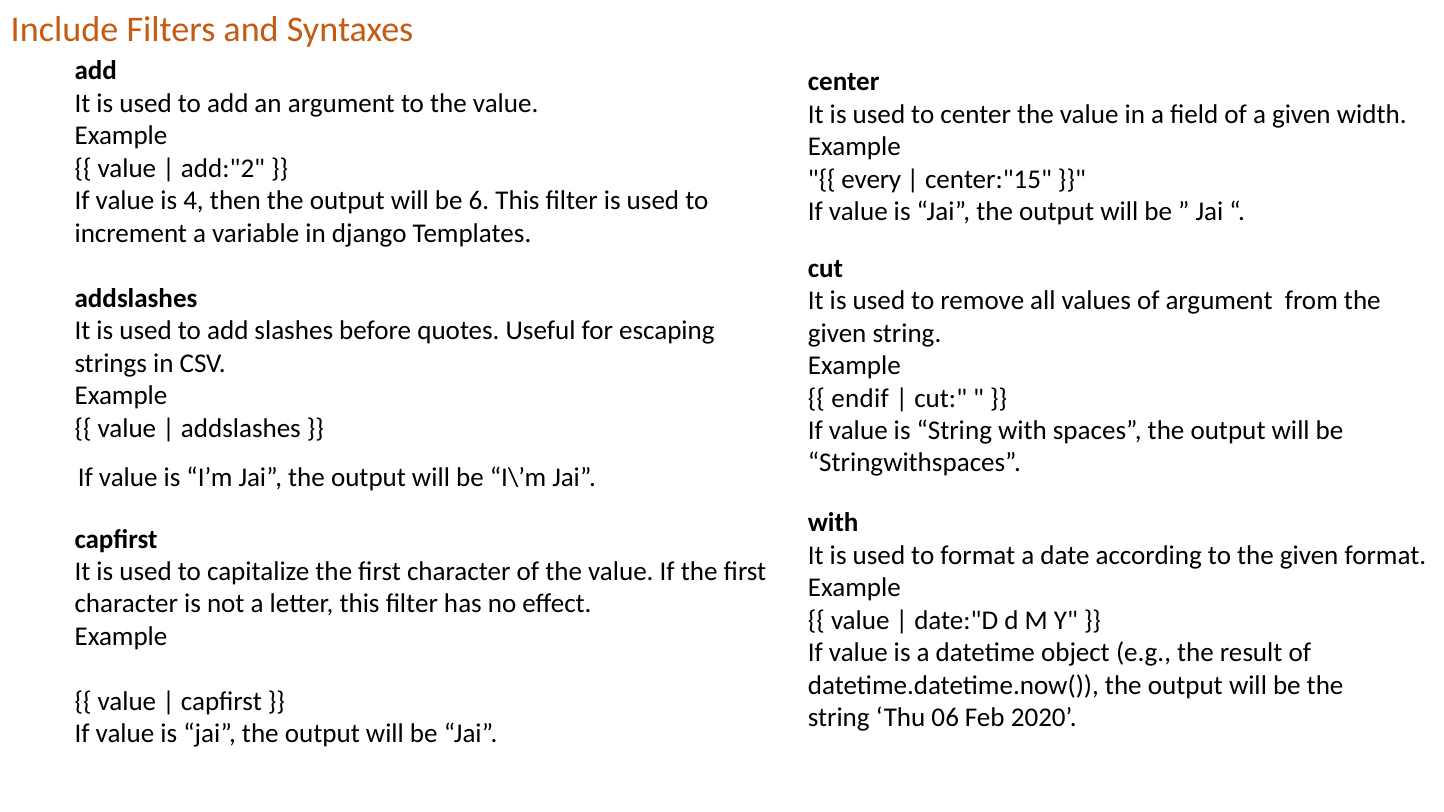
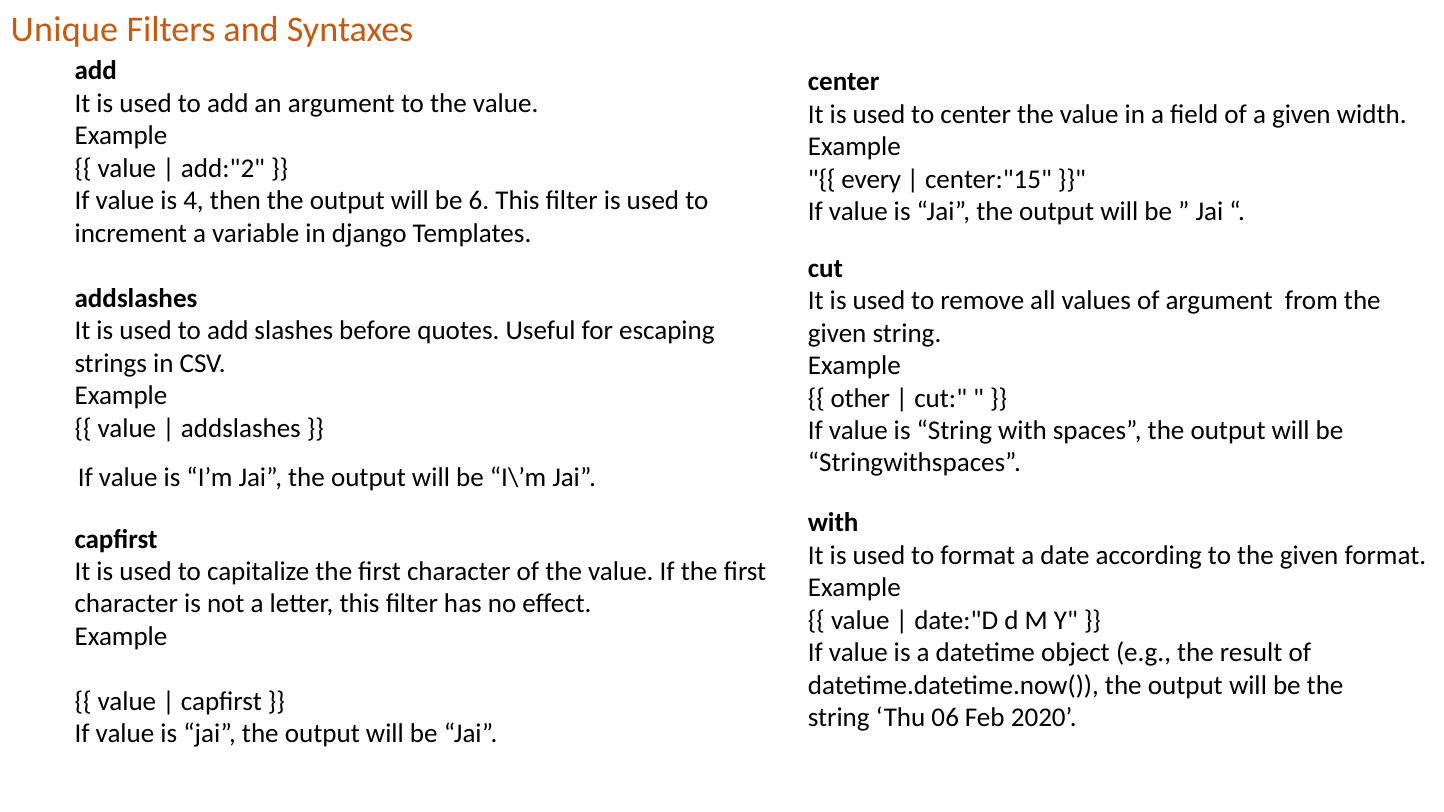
Include: Include -> Unique
endif: endif -> other
